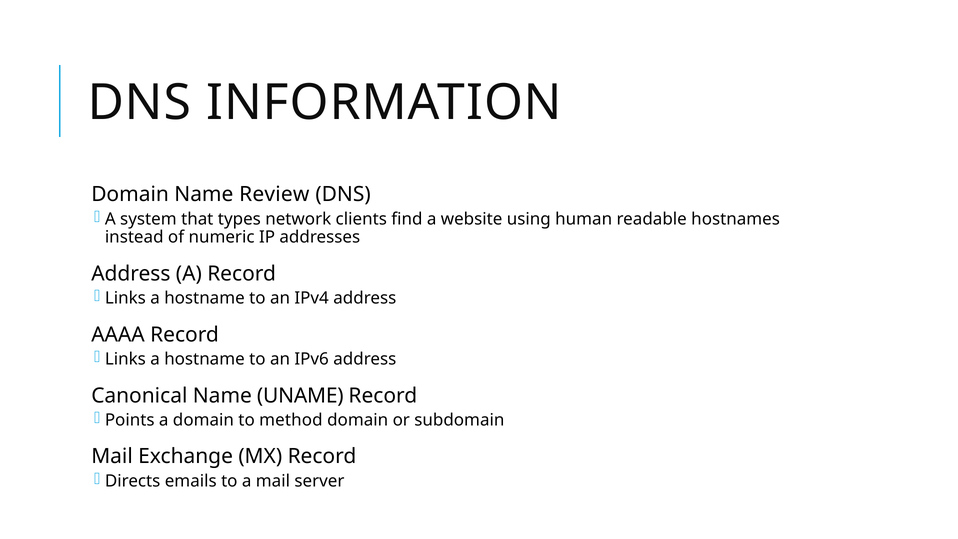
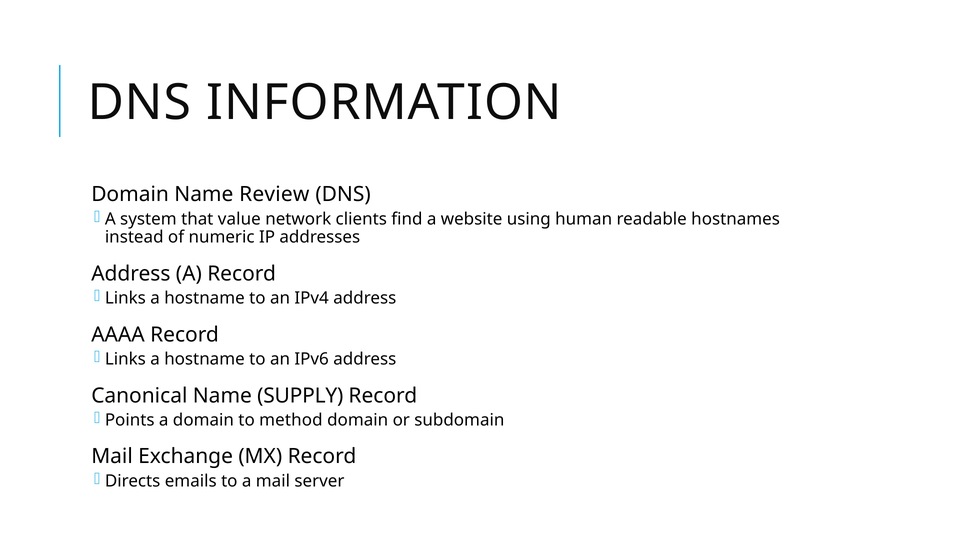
types: types -> value
UNAME: UNAME -> SUPPLY
